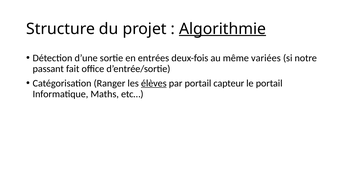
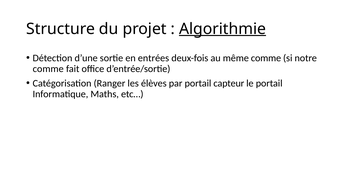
même variées: variées -> comme
passant at (48, 69): passant -> comme
élèves underline: present -> none
